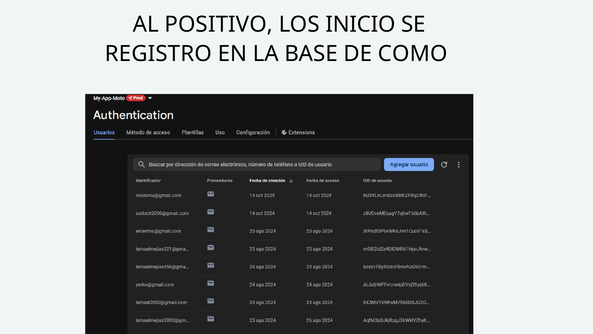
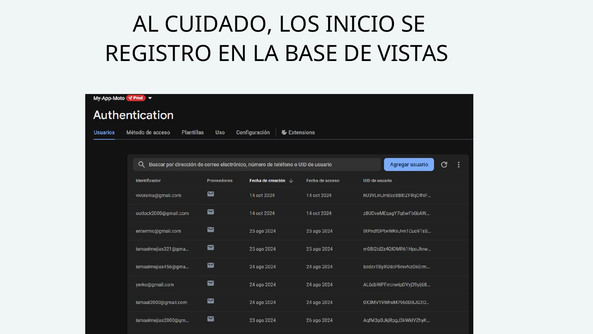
POSITIVO: POSITIVO -> CUIDADO
COMO: COMO -> VISTAS
